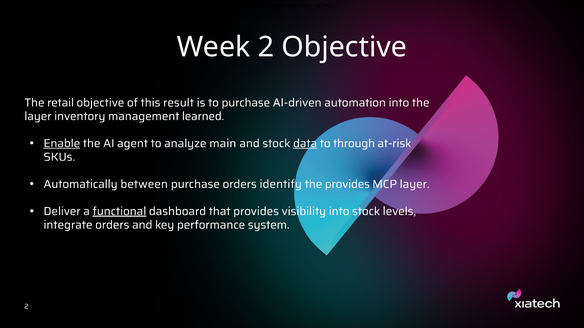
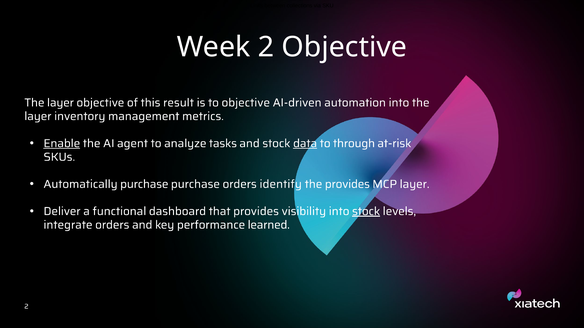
retail at (61, 103): retail -> layer
to purchase: purchase -> objective
learned: learned -> metrics
main: main -> tasks
Automatically between: between -> purchase
functional underline: present -> none
stock at (366, 212) underline: none -> present
system: system -> learned
